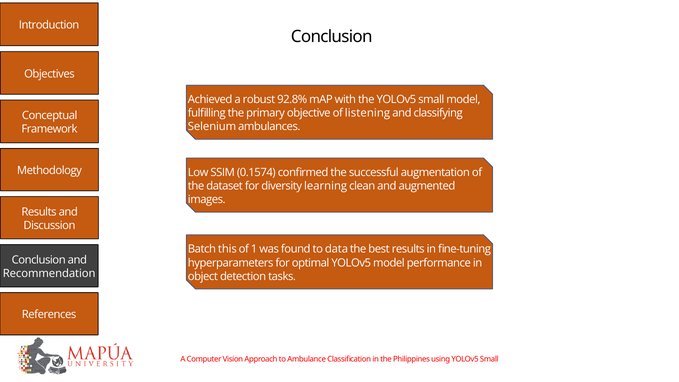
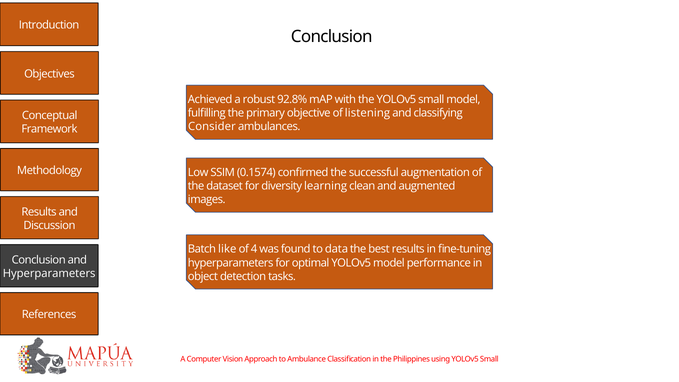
Selenium: Selenium -> Consider
this: this -> like
1: 1 -> 4
Recommendation at (49, 273): Recommendation -> Hyperparameters
